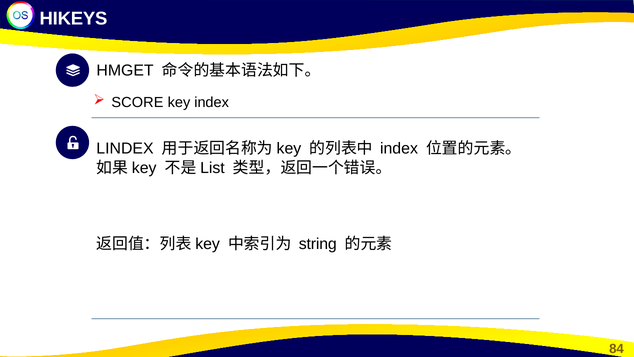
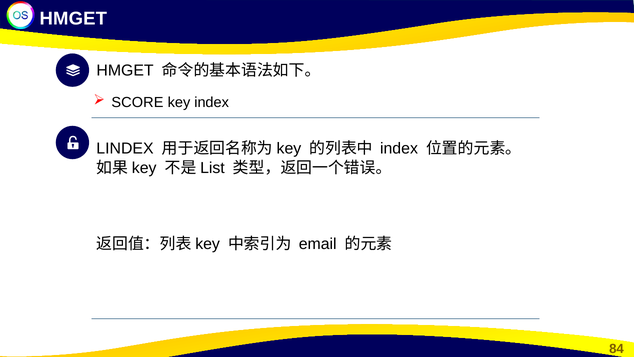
HIKEYS at (73, 19): HIKEYS -> HMGET
string: string -> email
